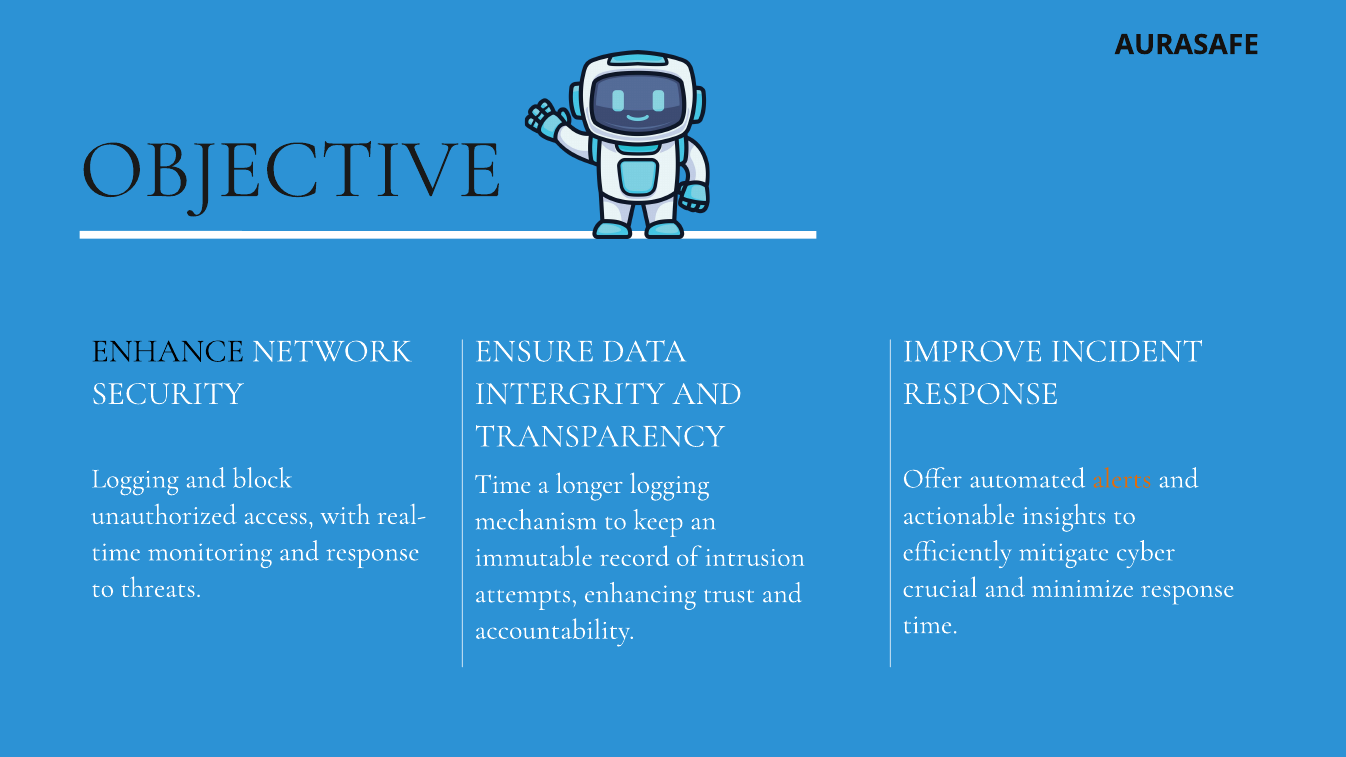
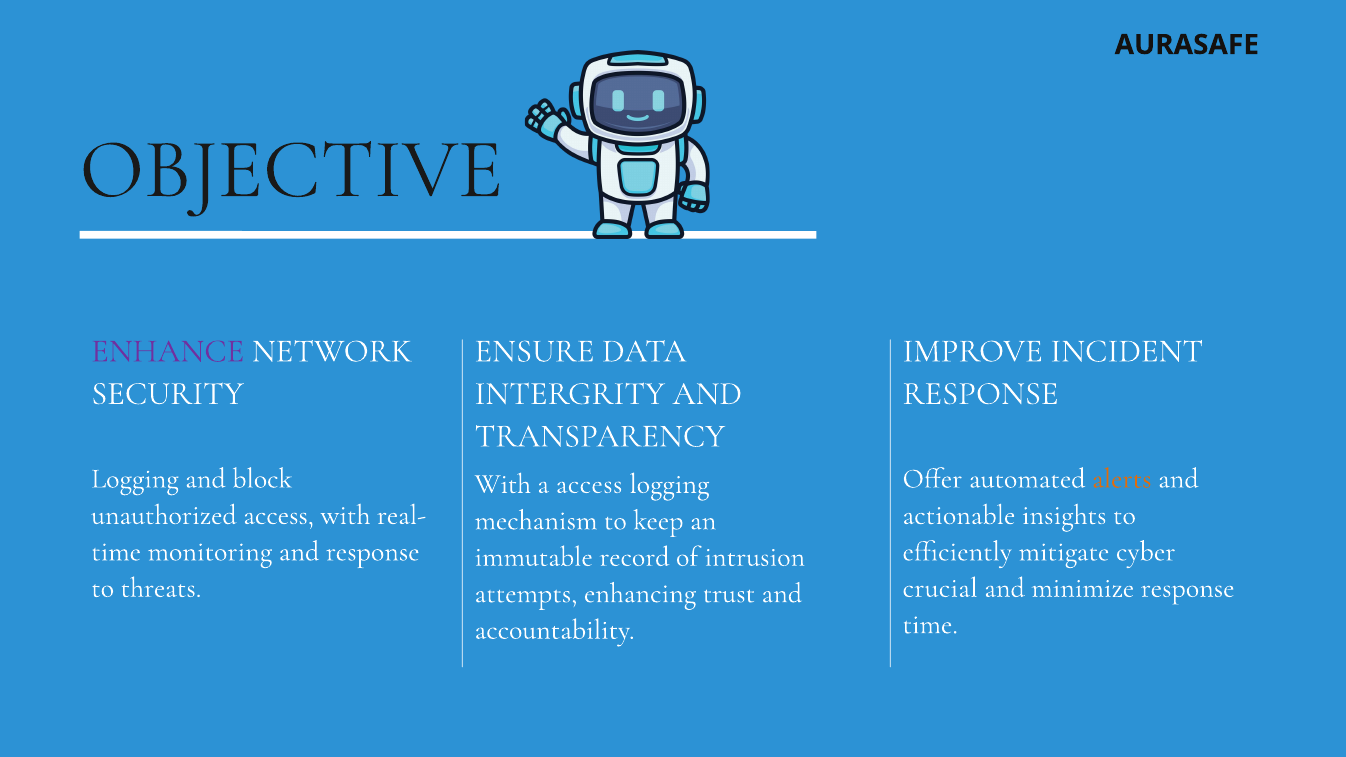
ENHANCE colour: black -> purple
Time at (503, 484): Time -> With
a longer: longer -> access
